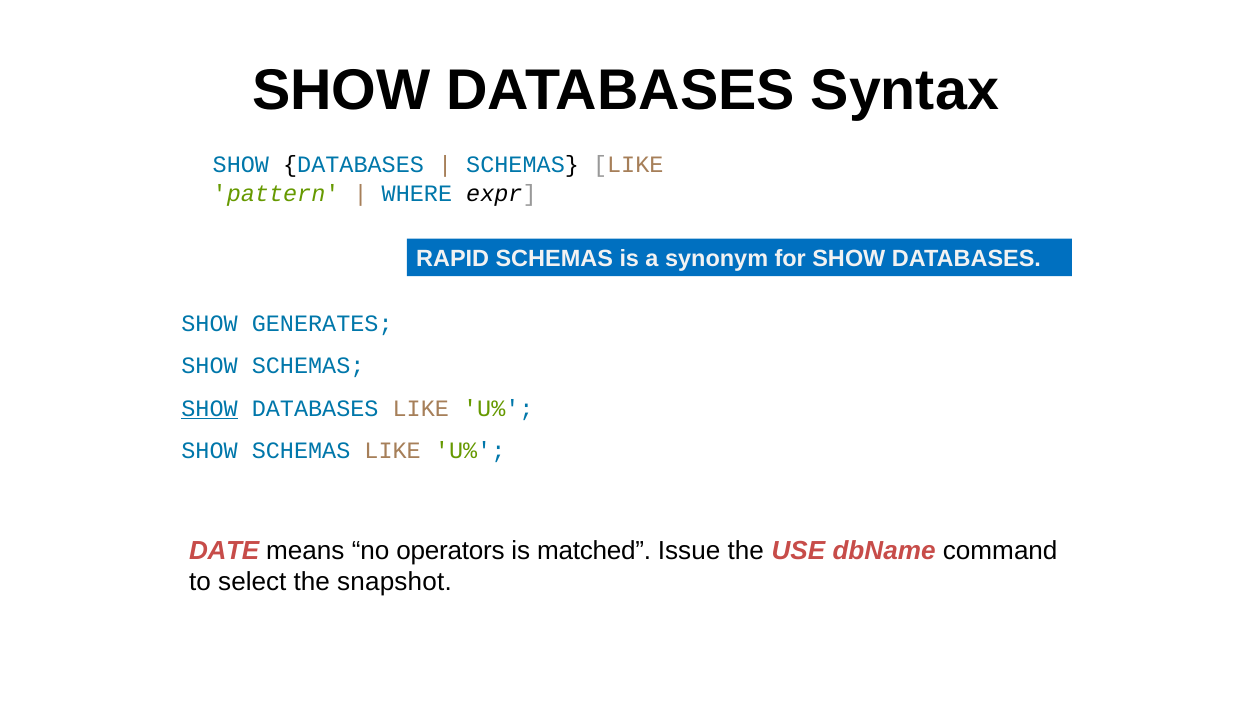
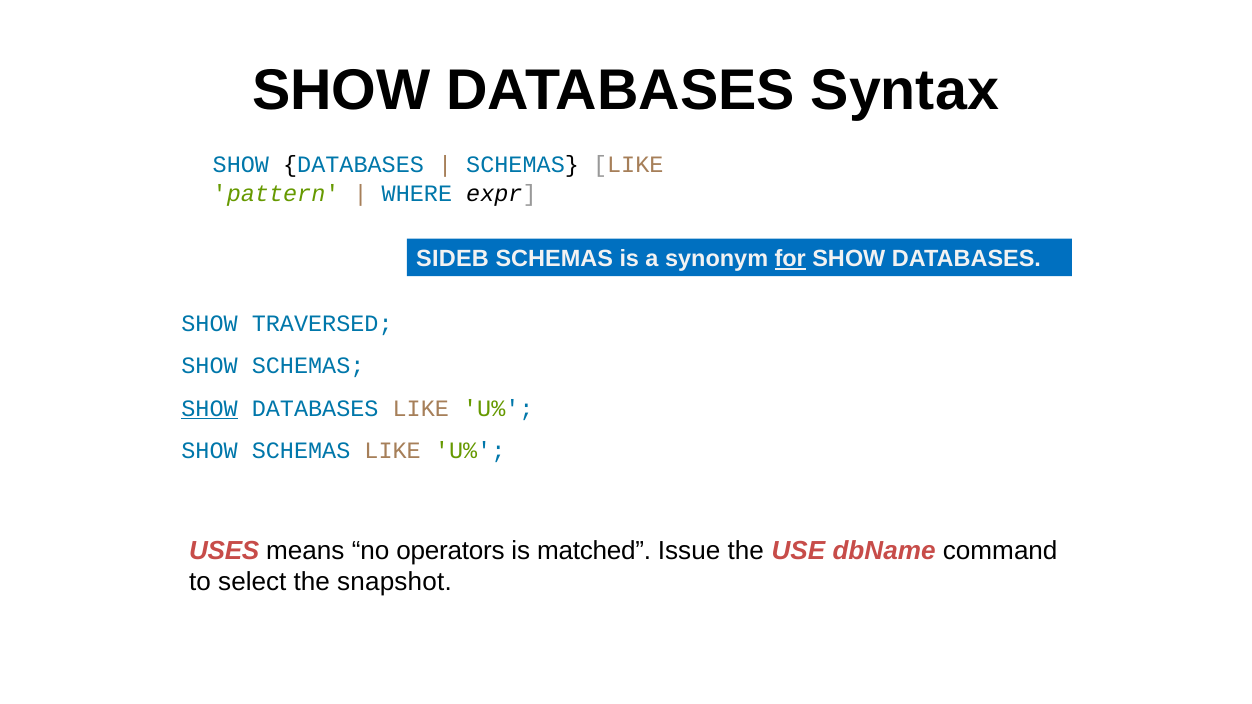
RAPID: RAPID -> SIDEB
for underline: none -> present
GENERATES: GENERATES -> TRAVERSED
DATE: DATE -> USES
